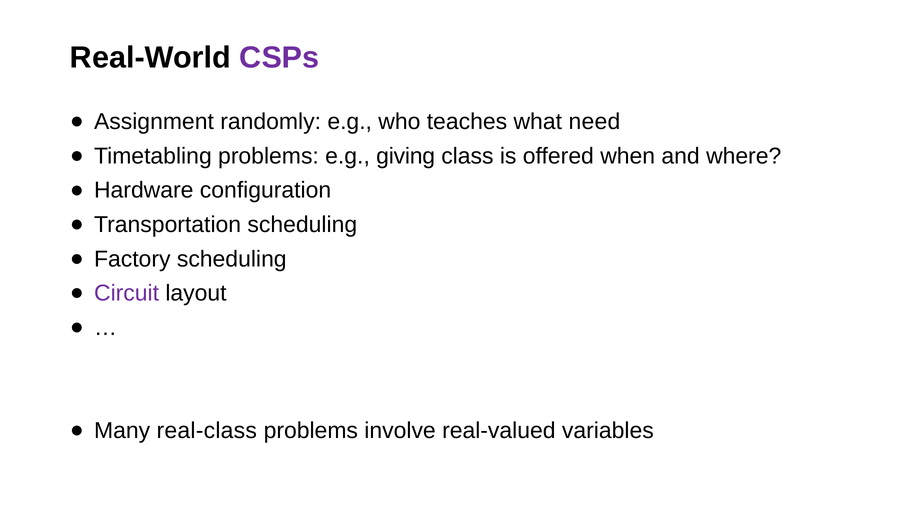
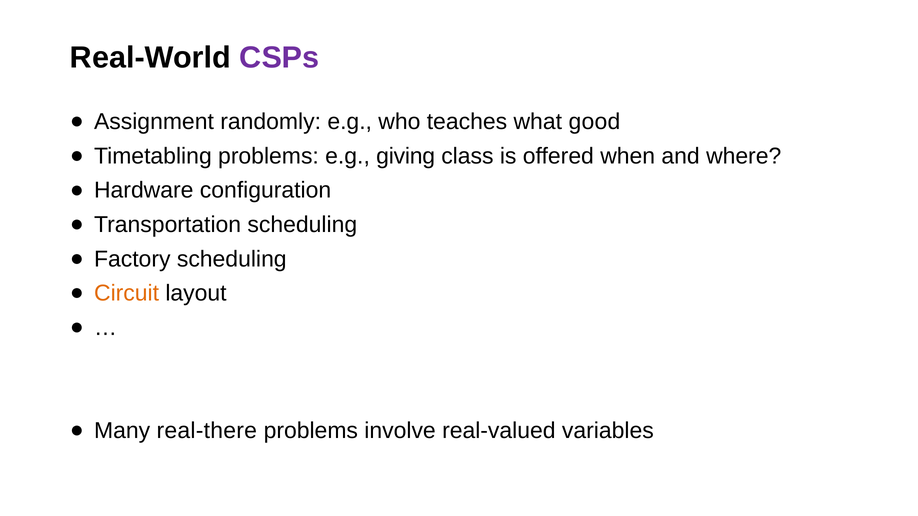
need: need -> good
Circuit colour: purple -> orange
real-class: real-class -> real-there
